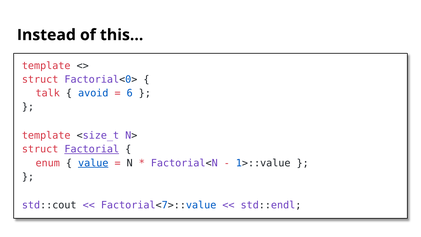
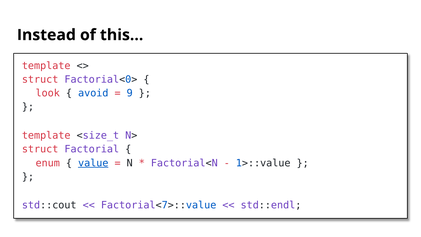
talk: talk -> look
6: 6 -> 9
Factorial underline: present -> none
